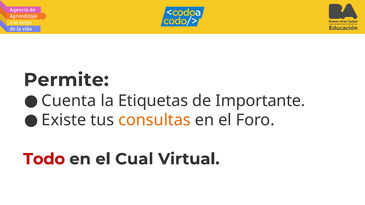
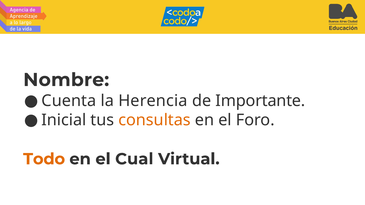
Permite: Permite -> Nombre
Etiquetas: Etiquetas -> Herencia
Existe: Existe -> Inicial
Todo colour: red -> orange
